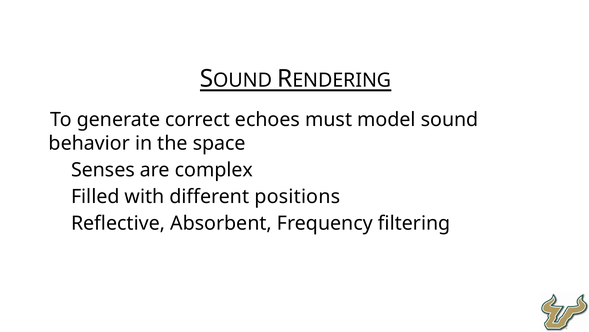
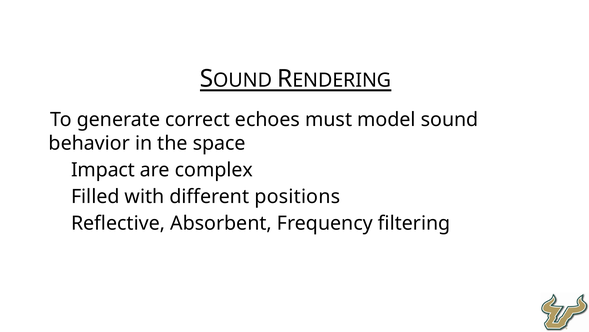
Senses: Senses -> Impact
